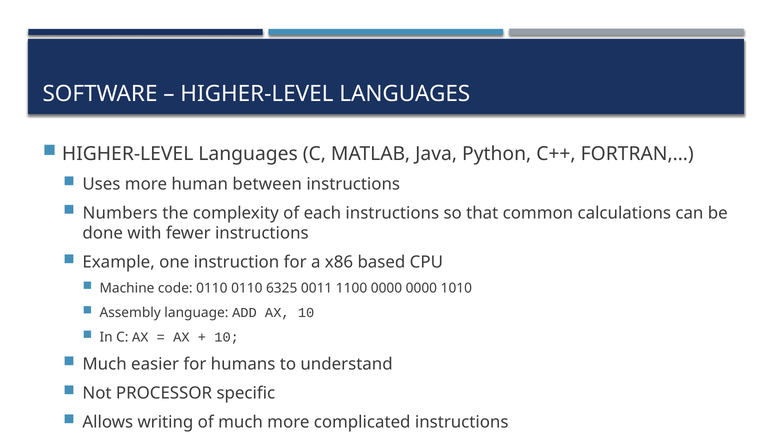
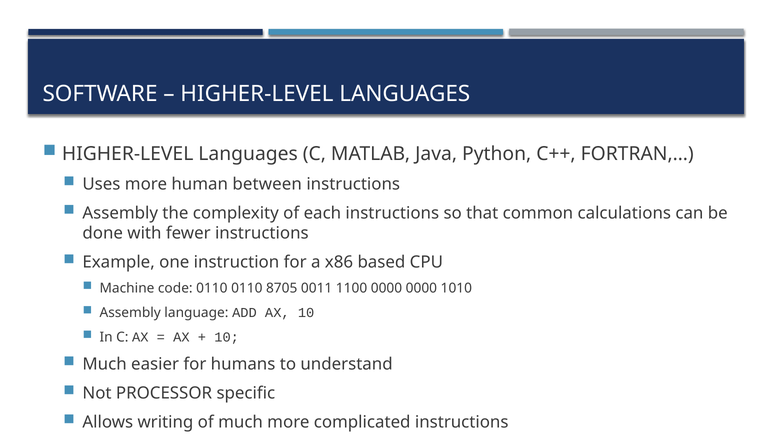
Numbers at (120, 213): Numbers -> Assembly
6325: 6325 -> 8705
